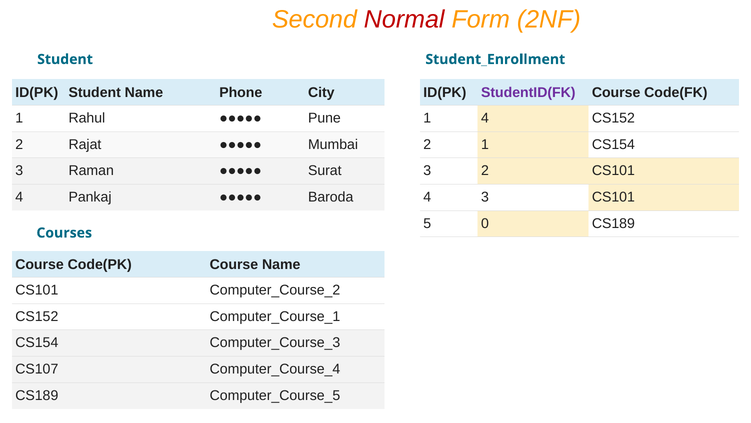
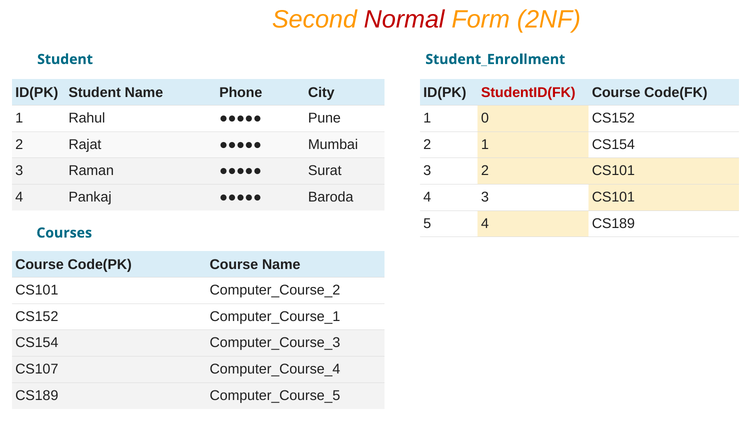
StudentID(FK colour: purple -> red
1 4: 4 -> 0
5 0: 0 -> 4
